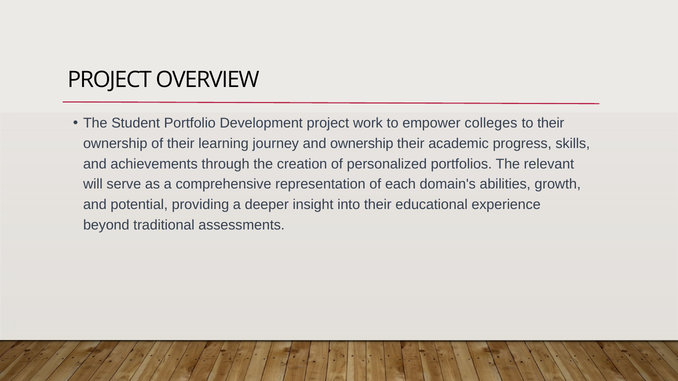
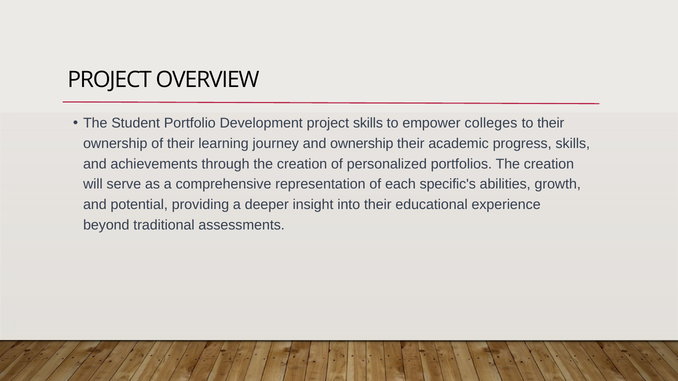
project work: work -> skills
portfolios The relevant: relevant -> creation
domain's: domain's -> specific's
